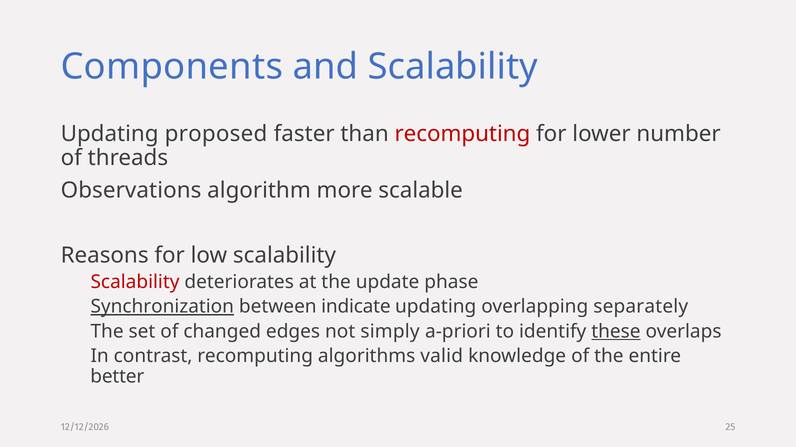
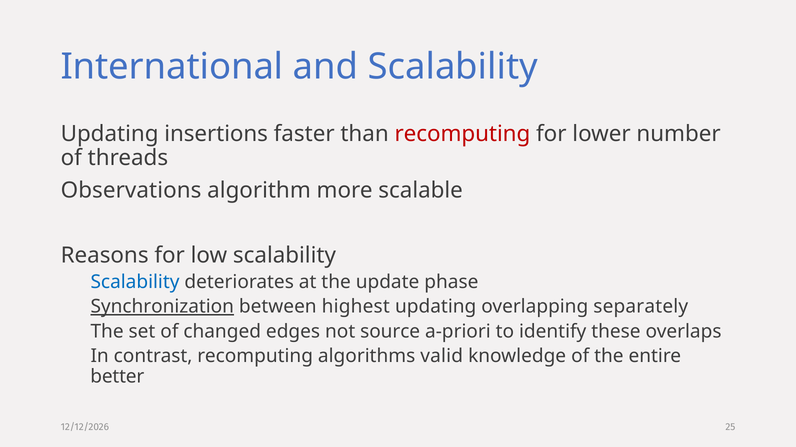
Components: Components -> International
proposed: proposed -> insertions
Scalability at (135, 282) colour: red -> blue
indicate: indicate -> highest
simply: simply -> source
these underline: present -> none
